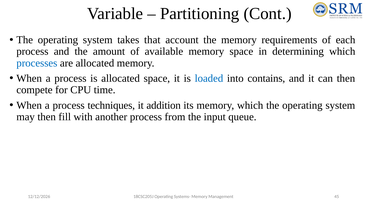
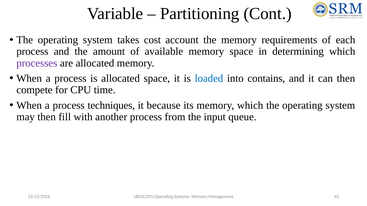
that: that -> cost
processes colour: blue -> purple
addition: addition -> because
